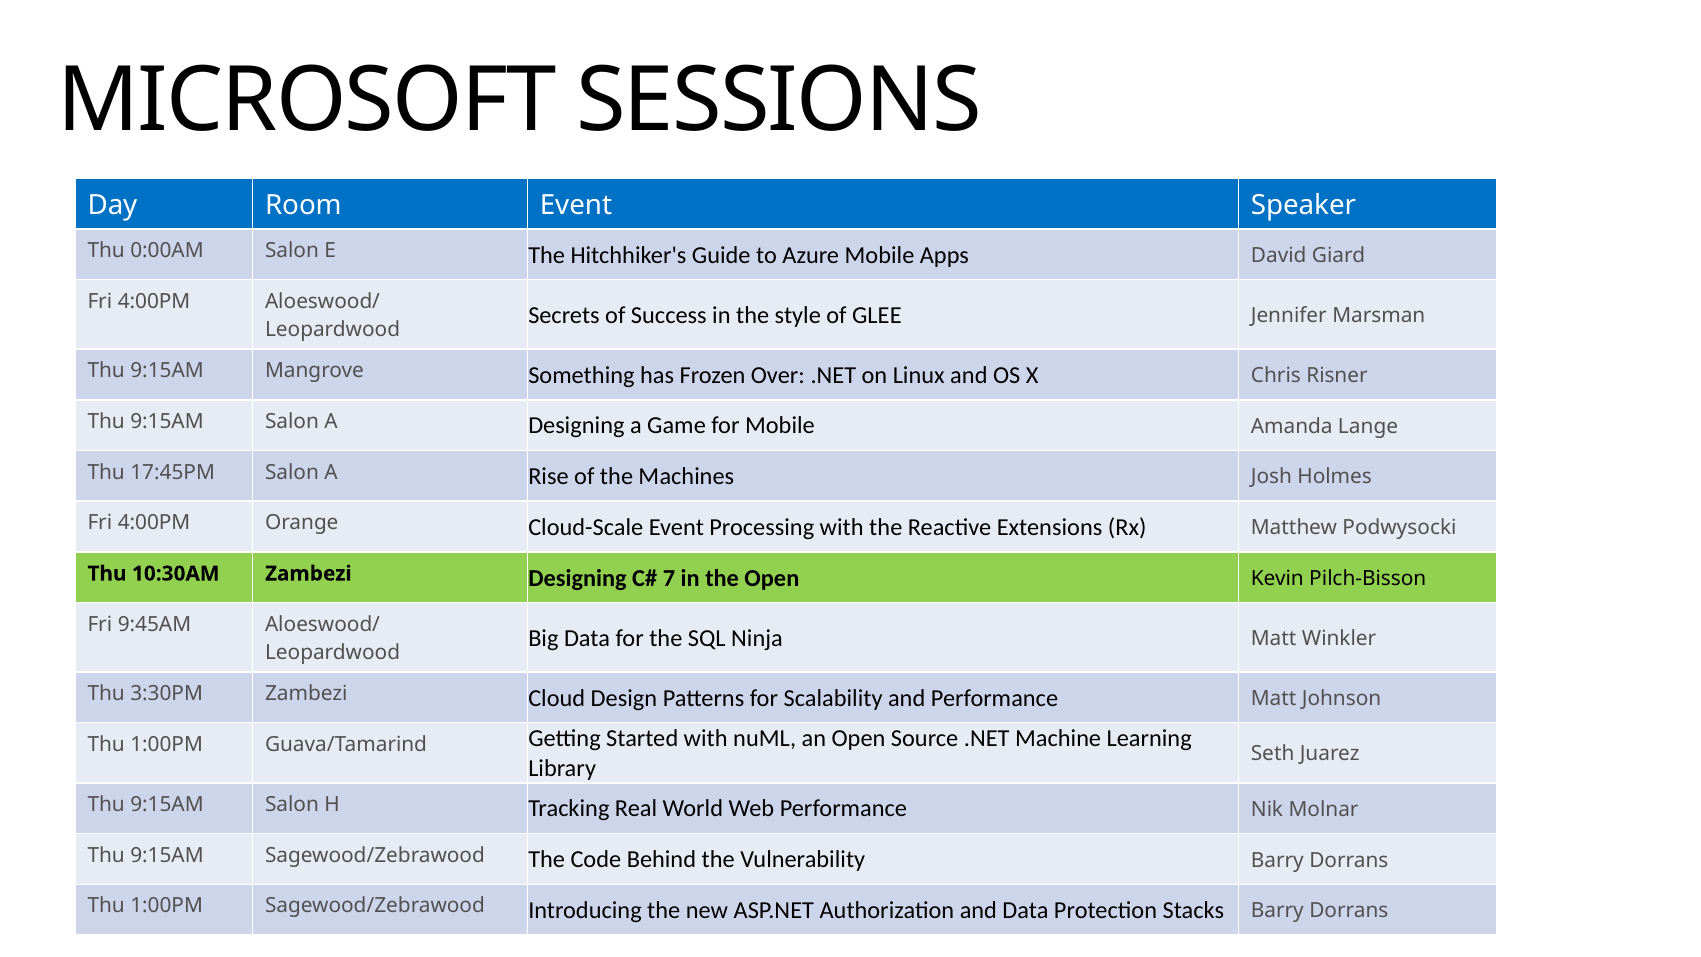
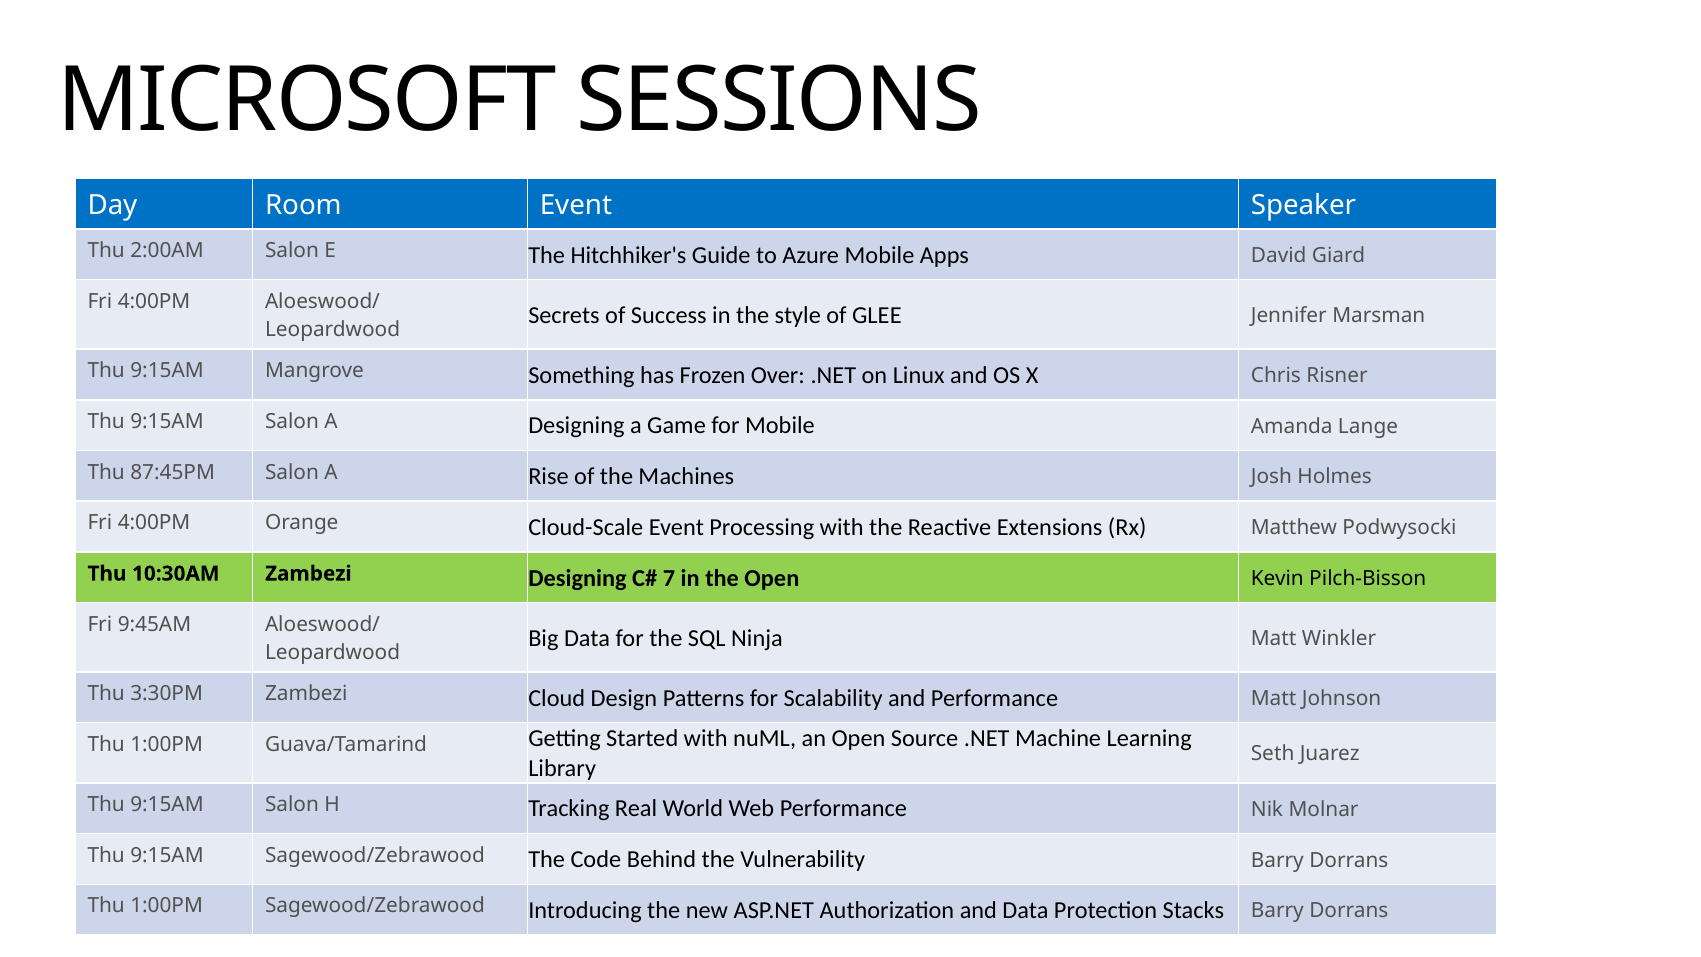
0:00AM: 0:00AM -> 2:00AM
17:45PM: 17:45PM -> 87:45PM
